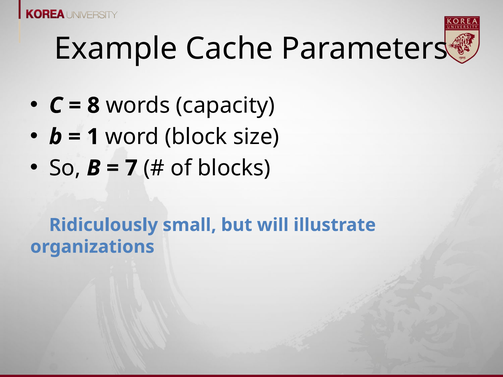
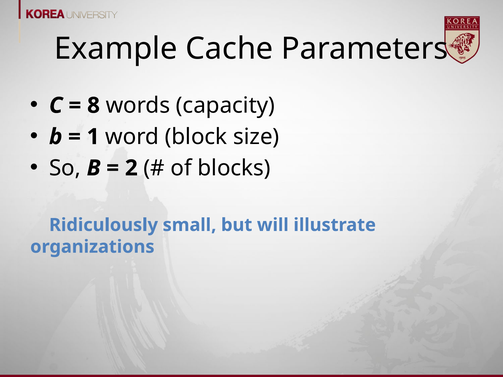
7: 7 -> 2
